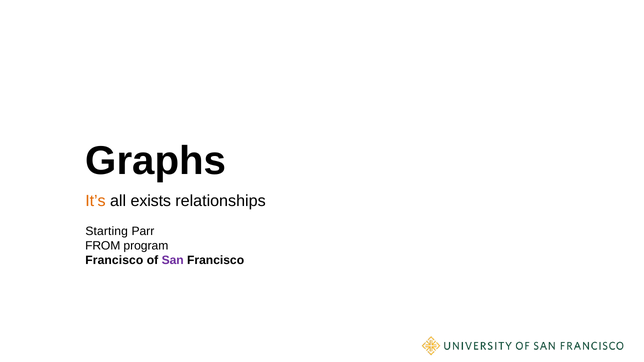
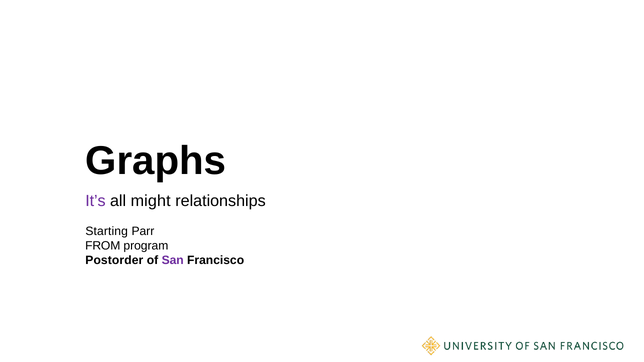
It’s colour: orange -> purple
exists: exists -> might
Francisco at (114, 260): Francisco -> Postorder
